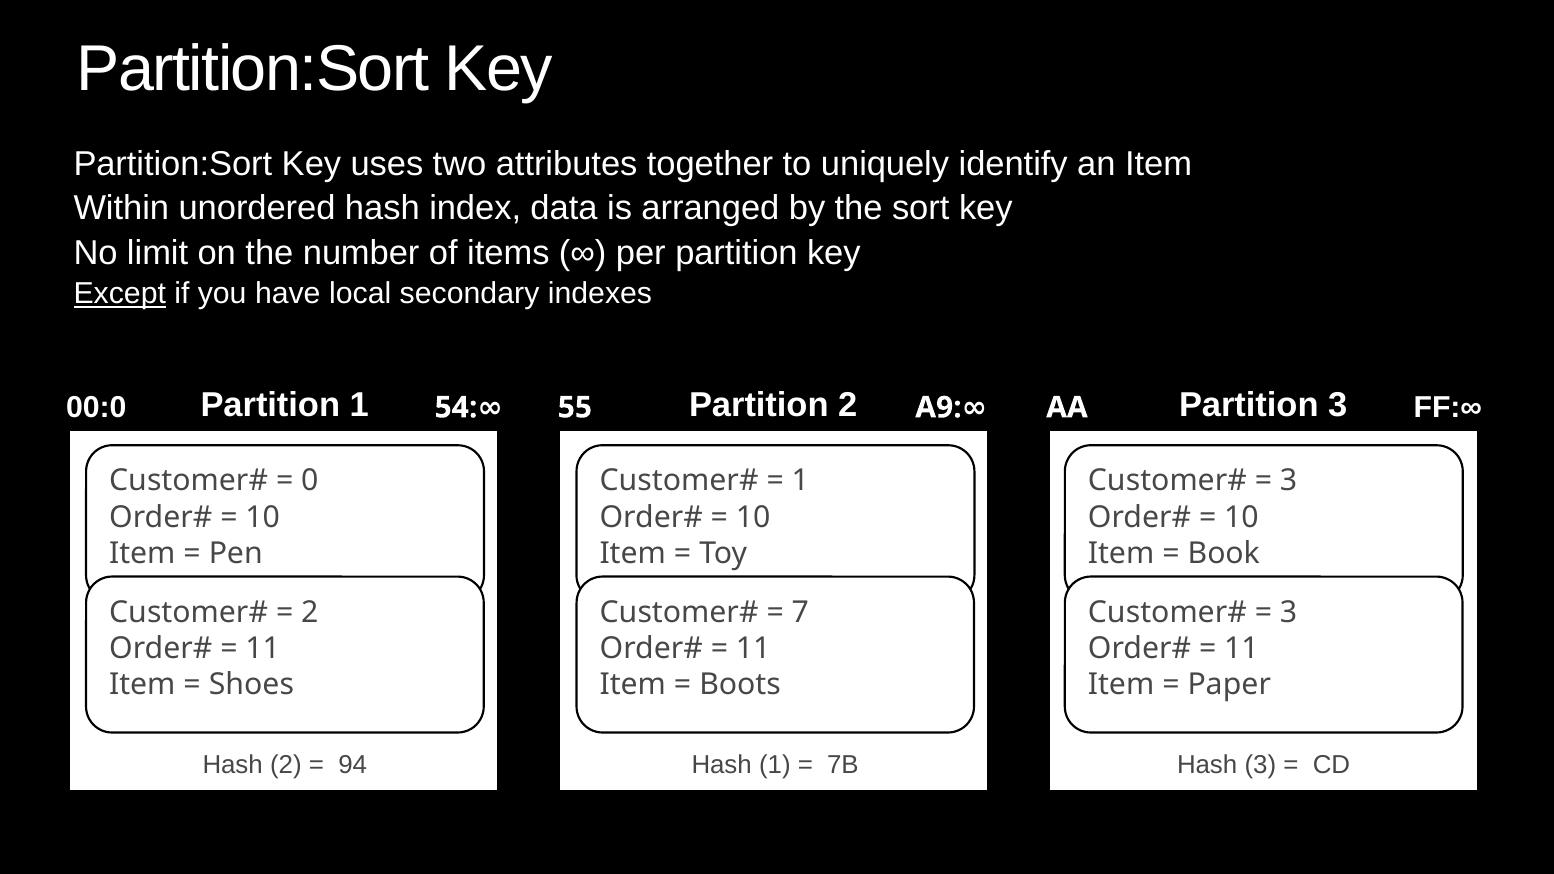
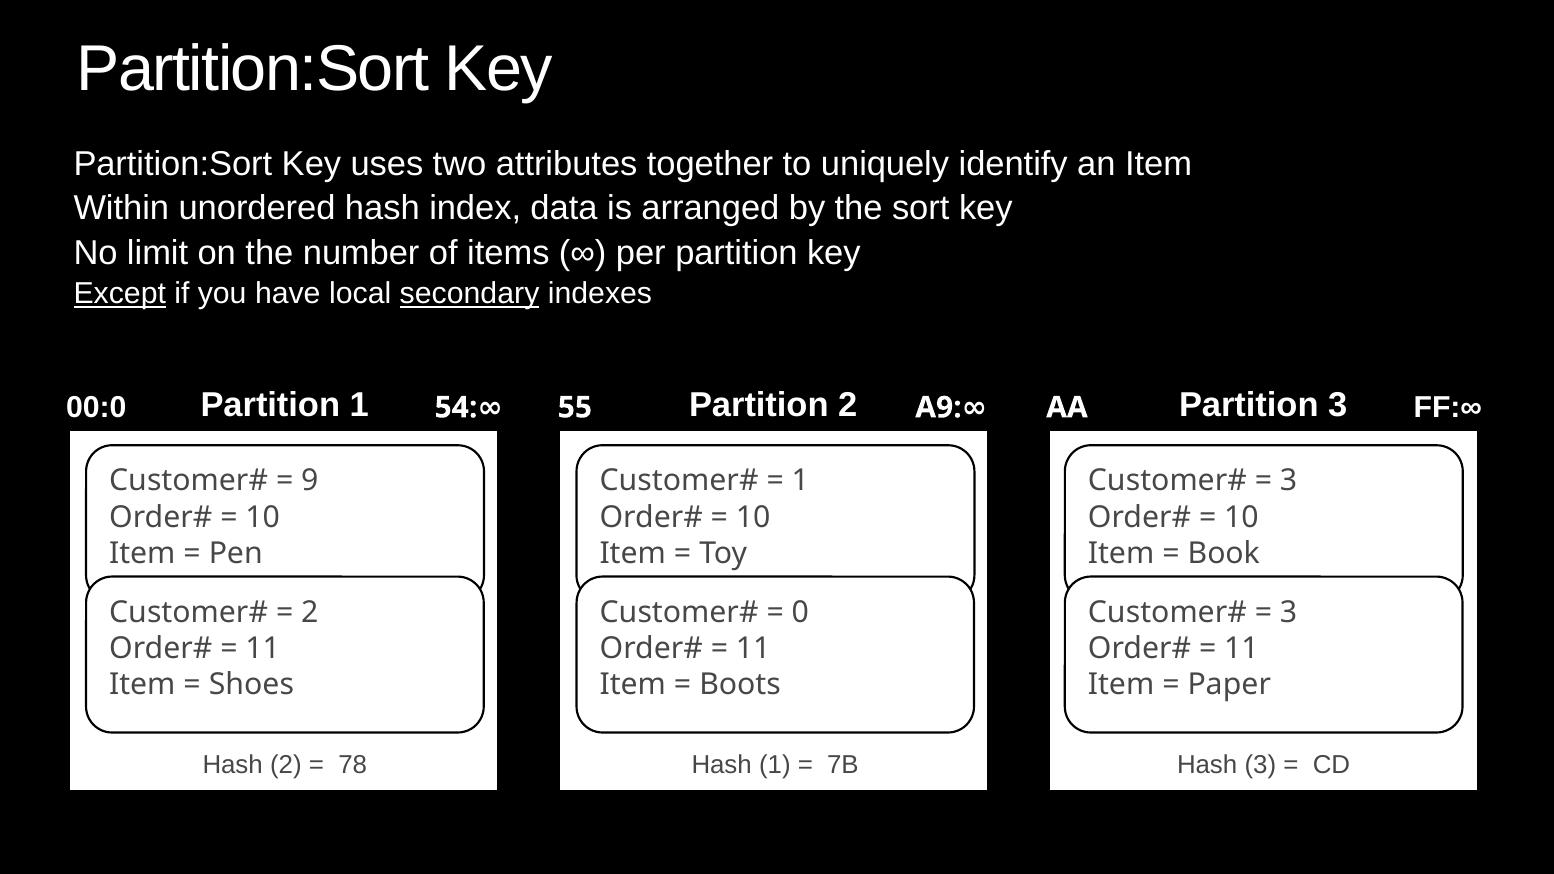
secondary underline: none -> present
0: 0 -> 9
7: 7 -> 0
94: 94 -> 78
